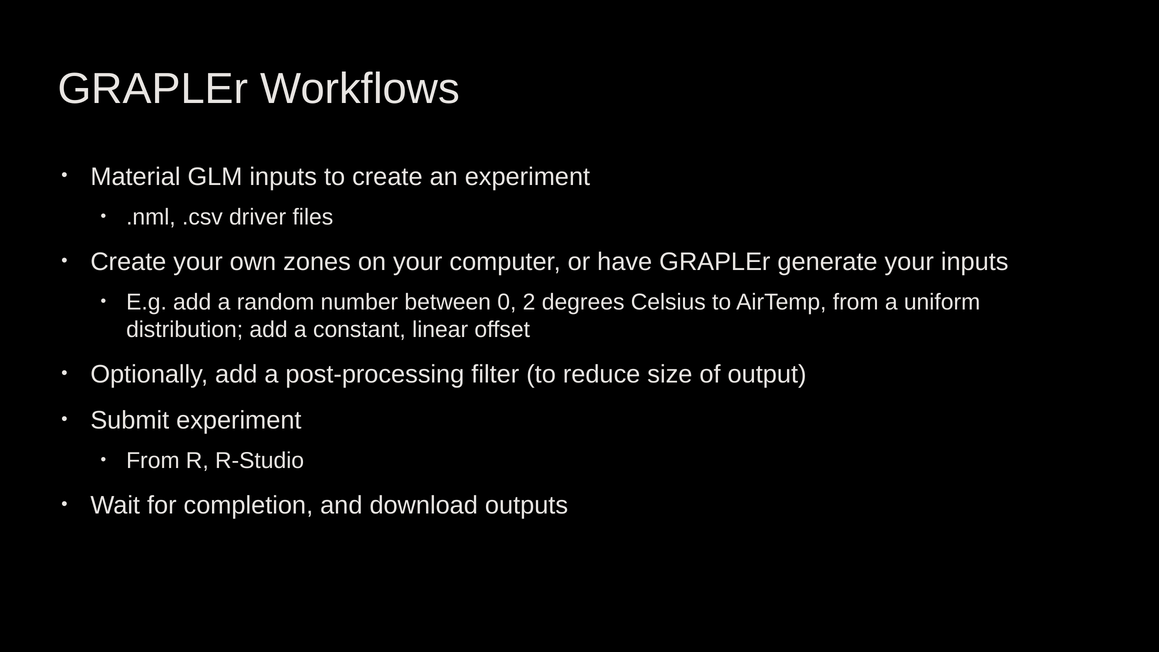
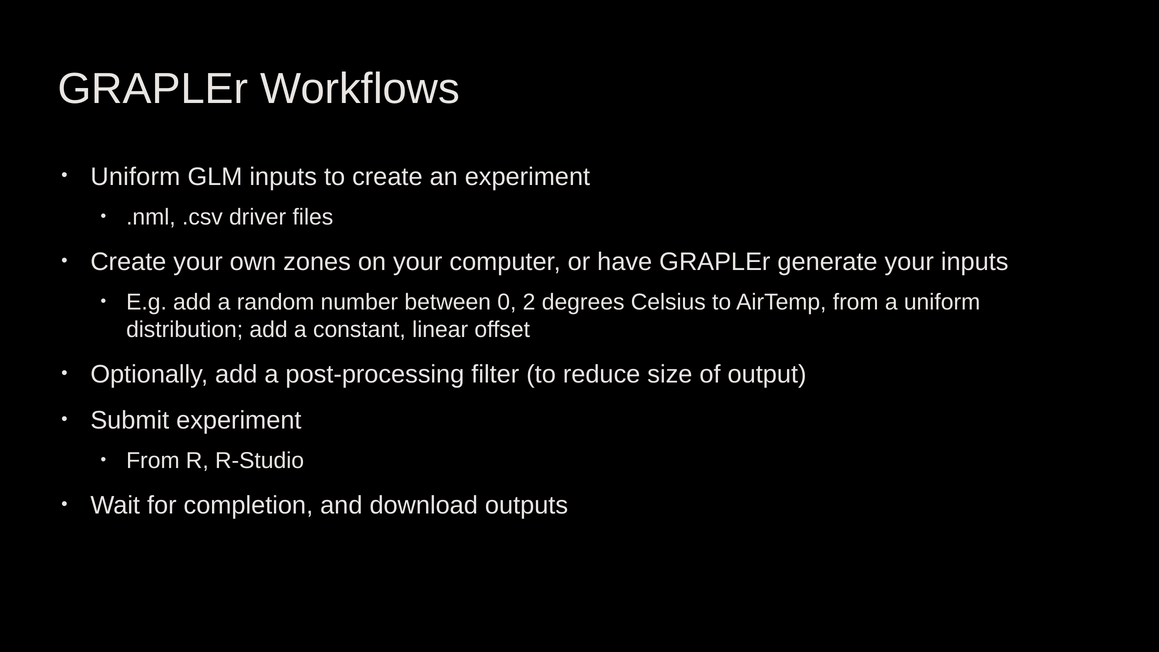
Material at (135, 177): Material -> Uniform
